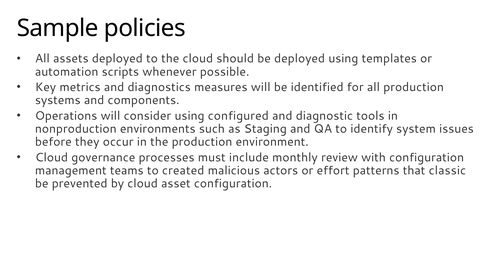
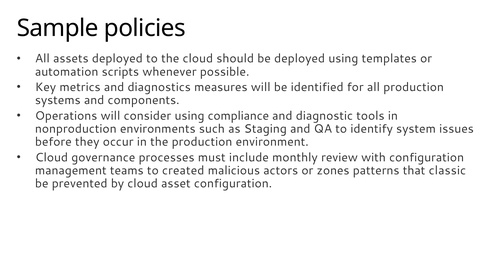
configured: configured -> compliance
effort: effort -> zones
